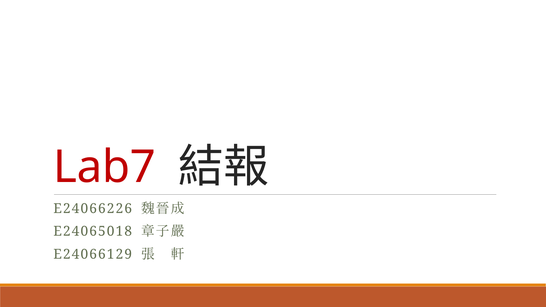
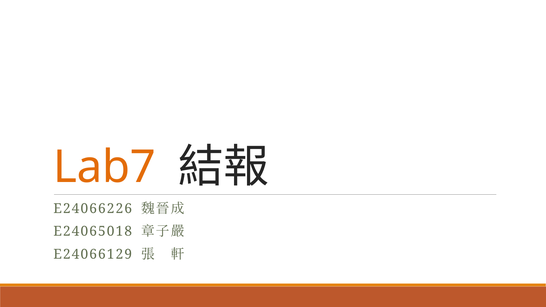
Lab7 colour: red -> orange
